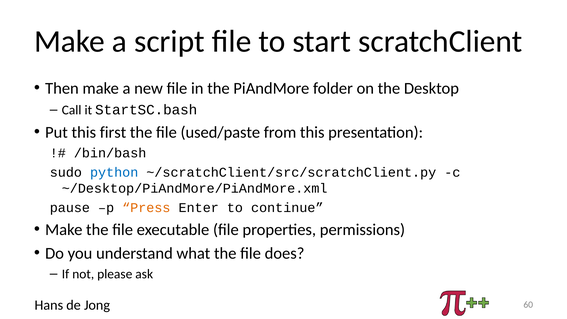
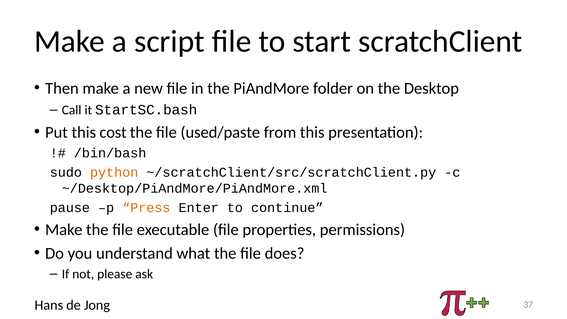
first: first -> cost
python colour: blue -> orange
60: 60 -> 37
